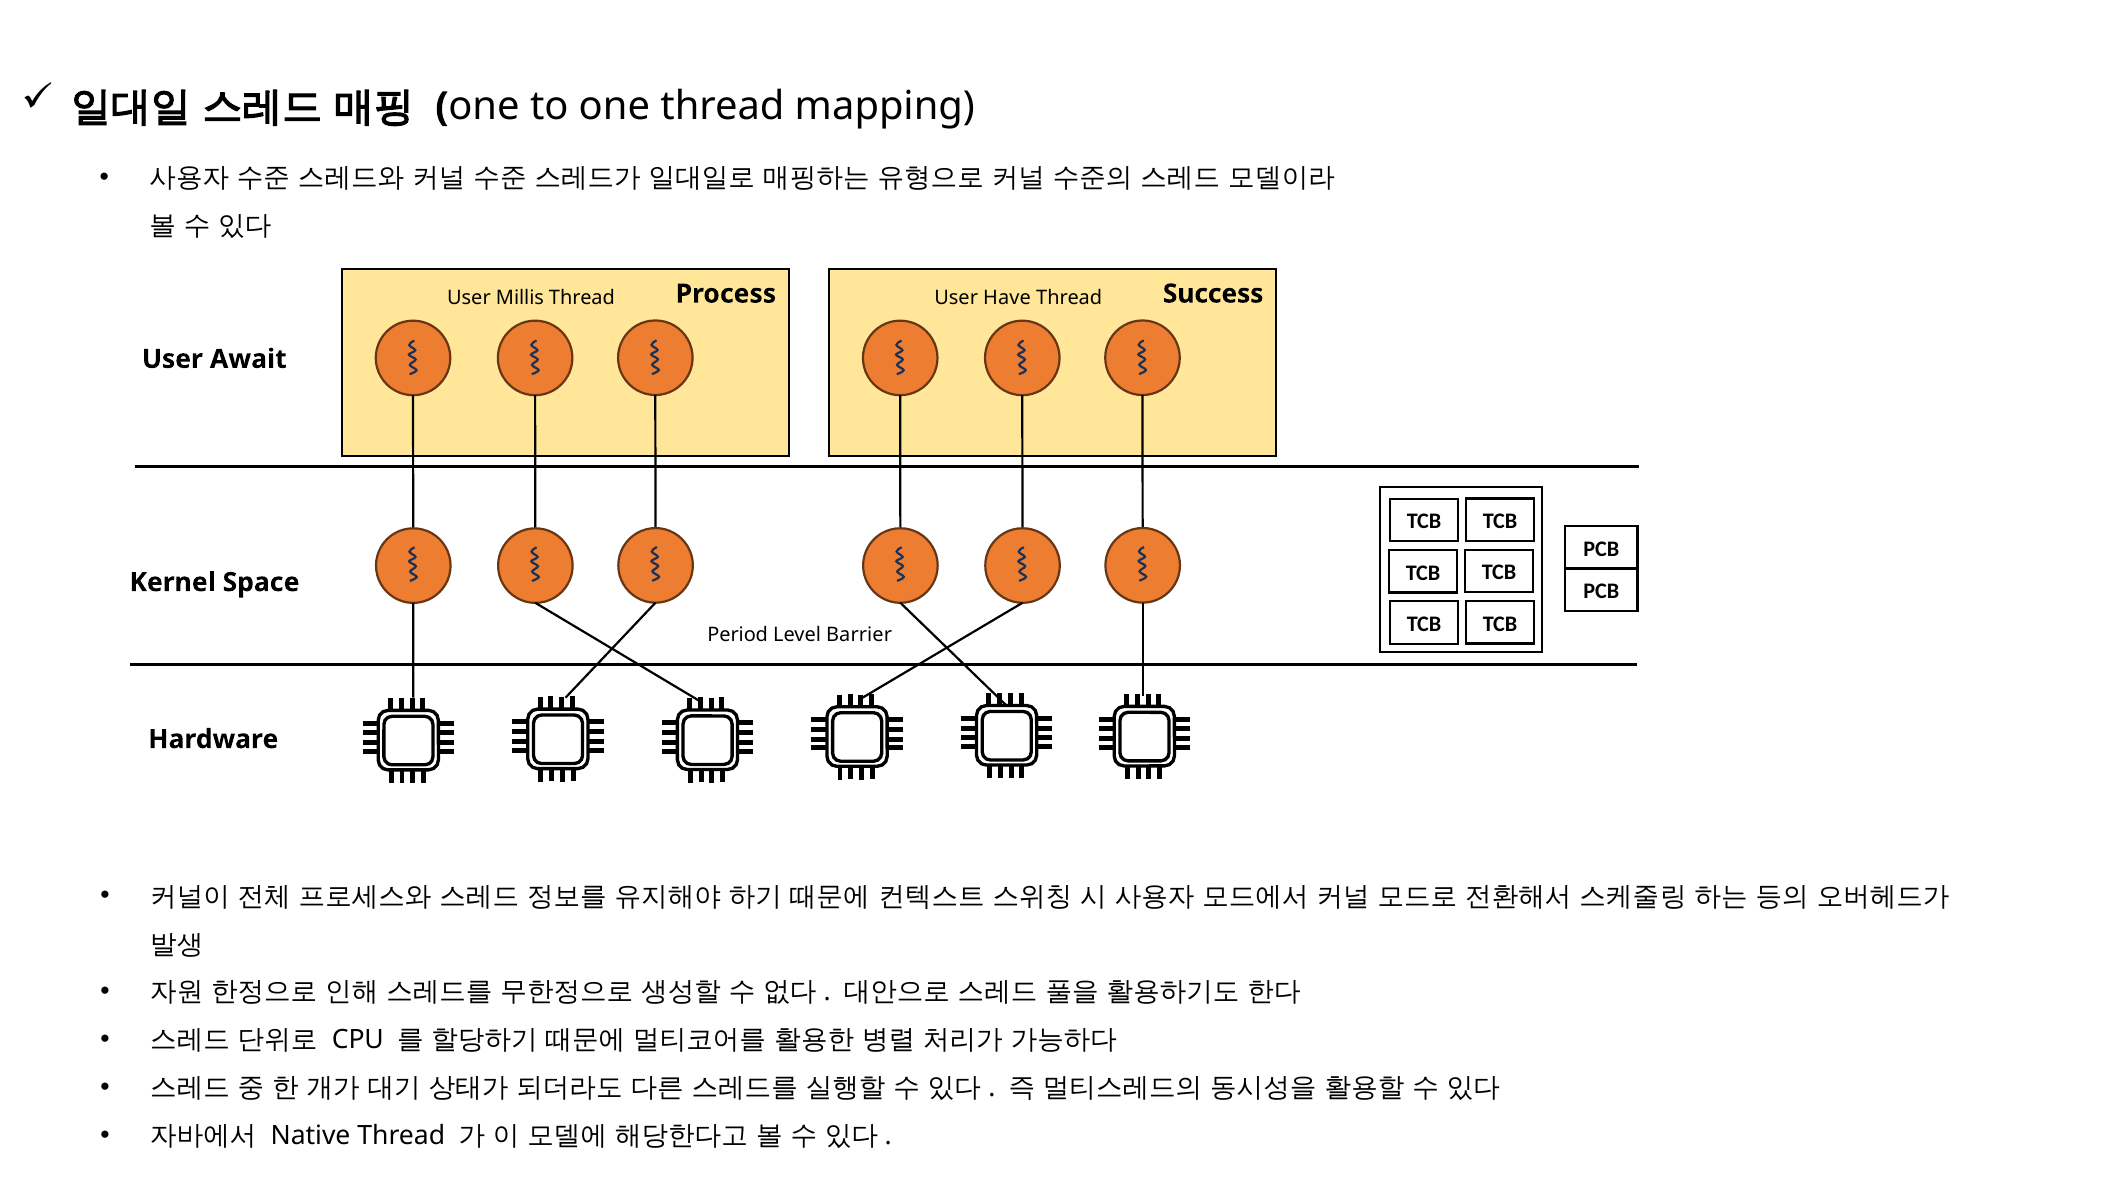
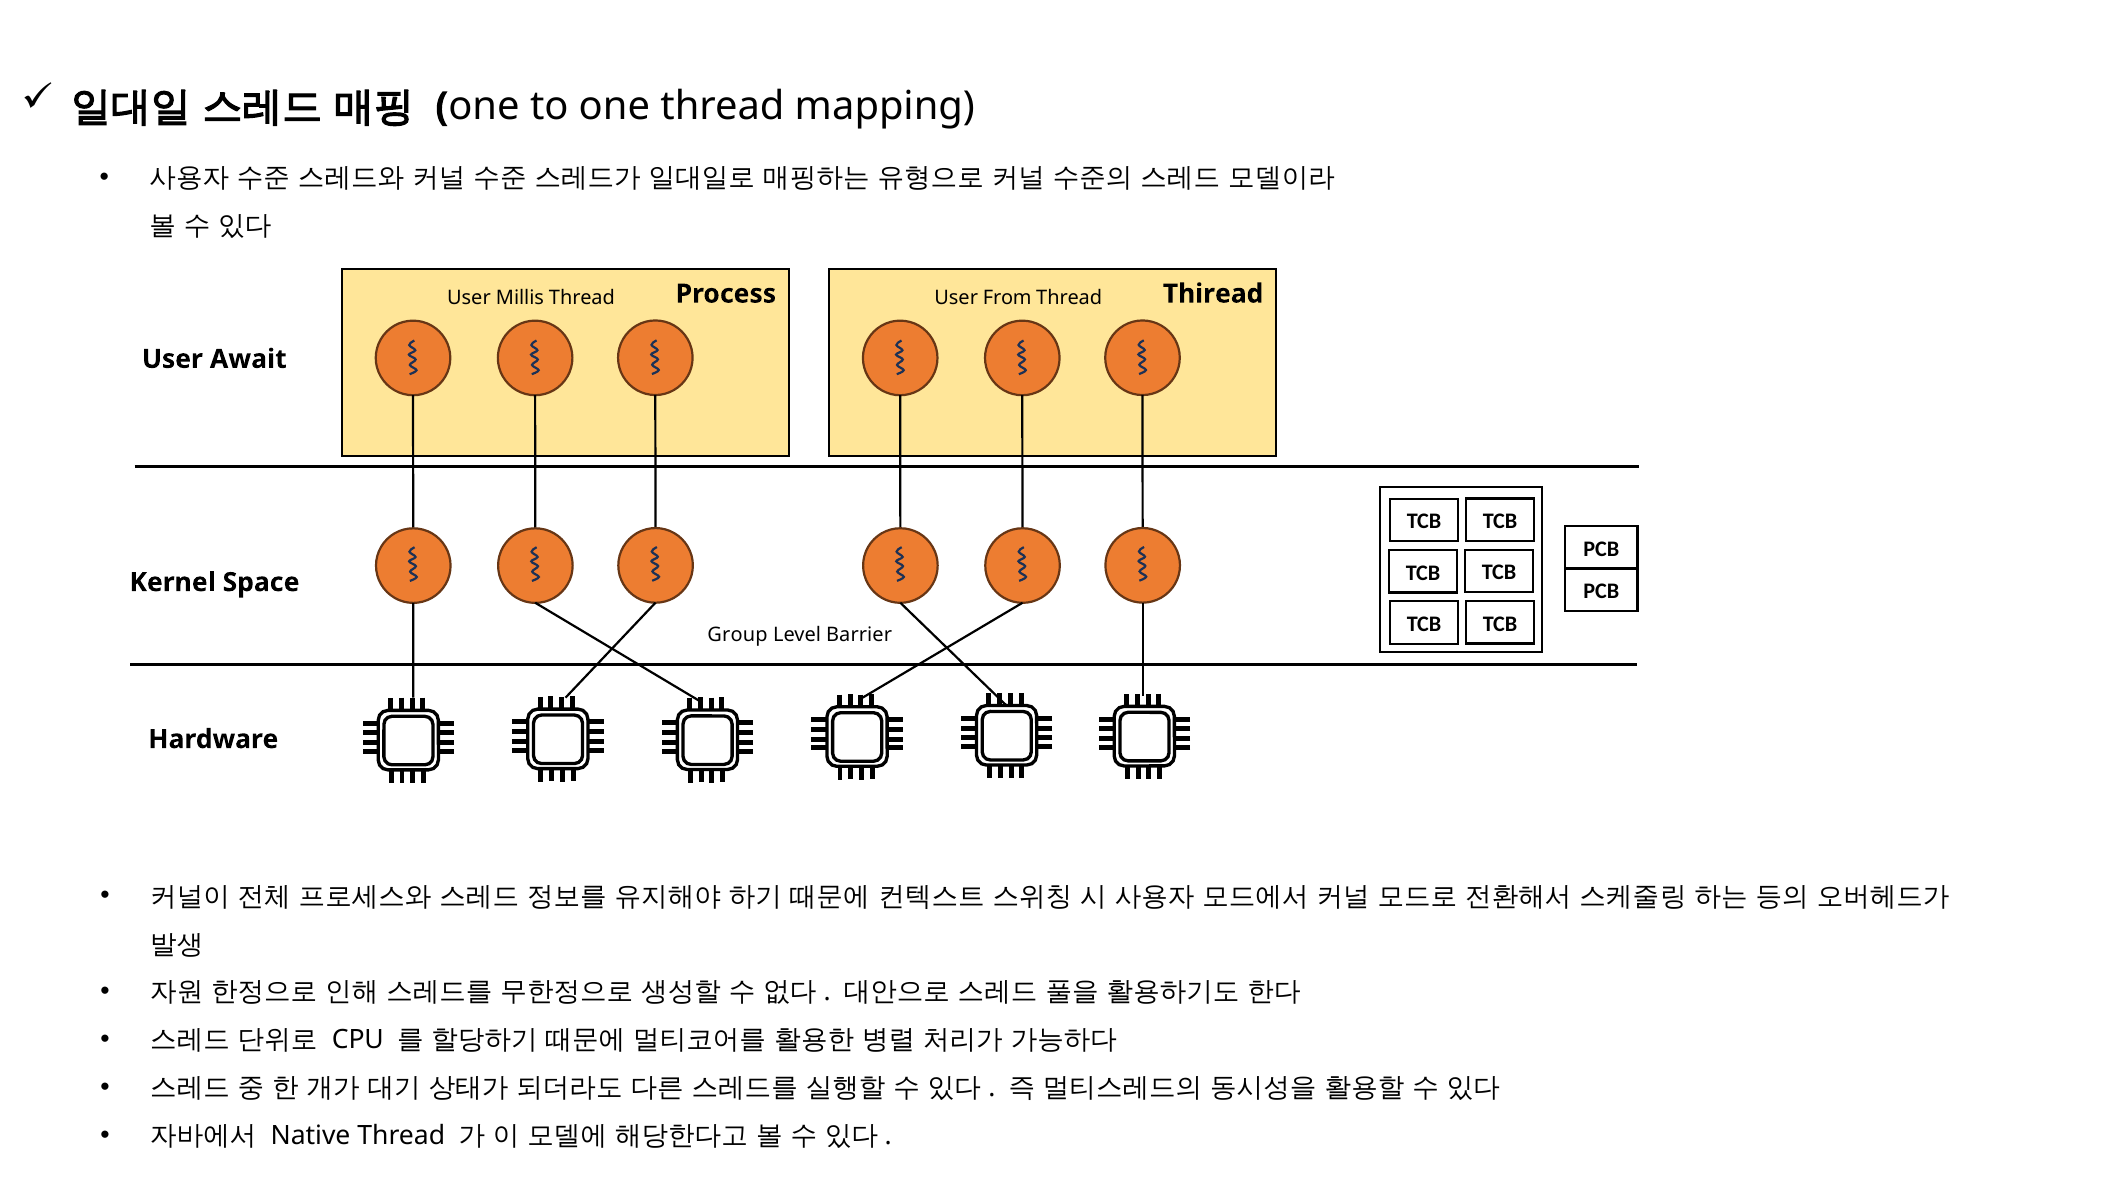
Success: Success -> Thiread
Have: Have -> From
Period: Period -> Group
